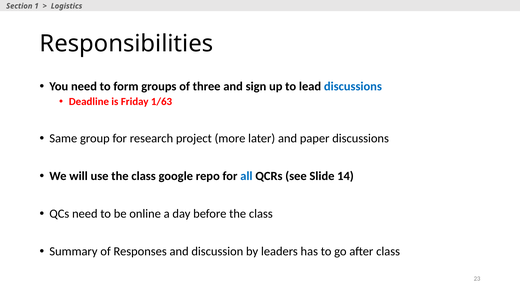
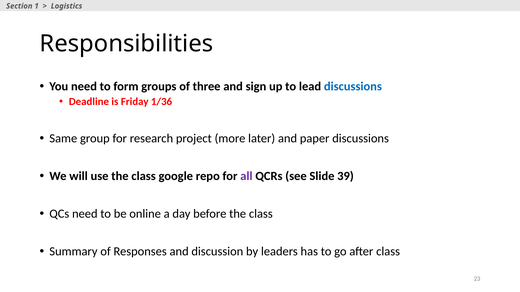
1/63: 1/63 -> 1/36
all colour: blue -> purple
14: 14 -> 39
